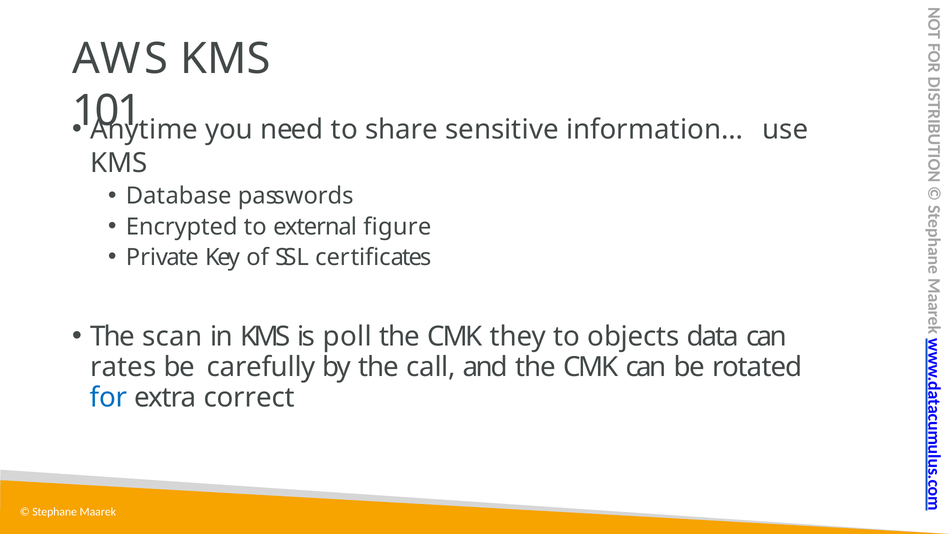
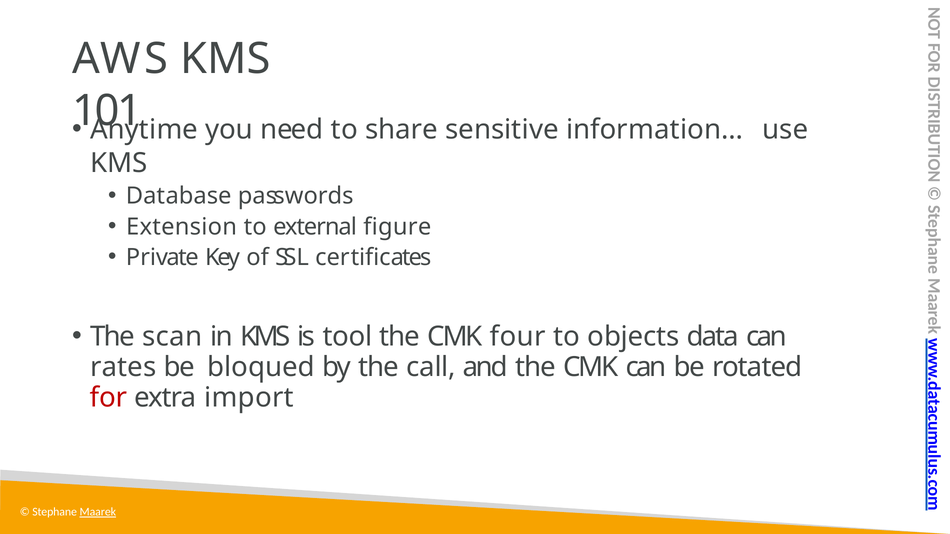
Encrypted: Encrypted -> Extension
poll: poll -> tool
they: they -> four
carefully: carefully -> bloqued
for colour: blue -> red
correct: correct -> import
Maarek underline: none -> present
